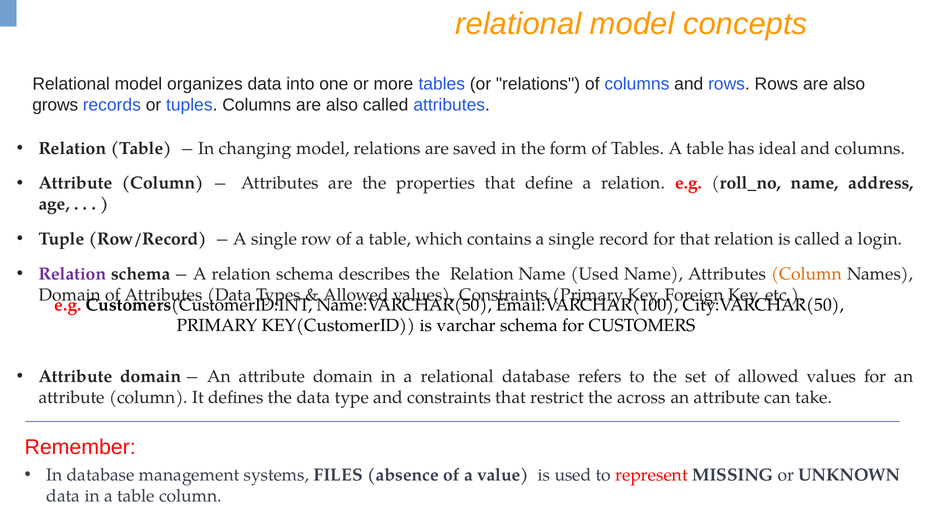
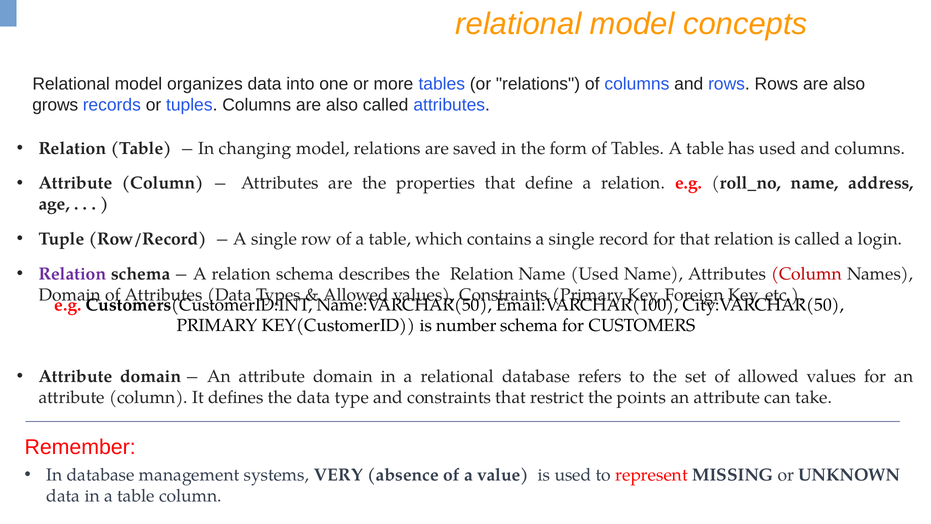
has ideal: ideal -> used
Column at (807, 274) colour: orange -> red
varchar: varchar -> number
across: across -> points
FILES: FILES -> VERY
